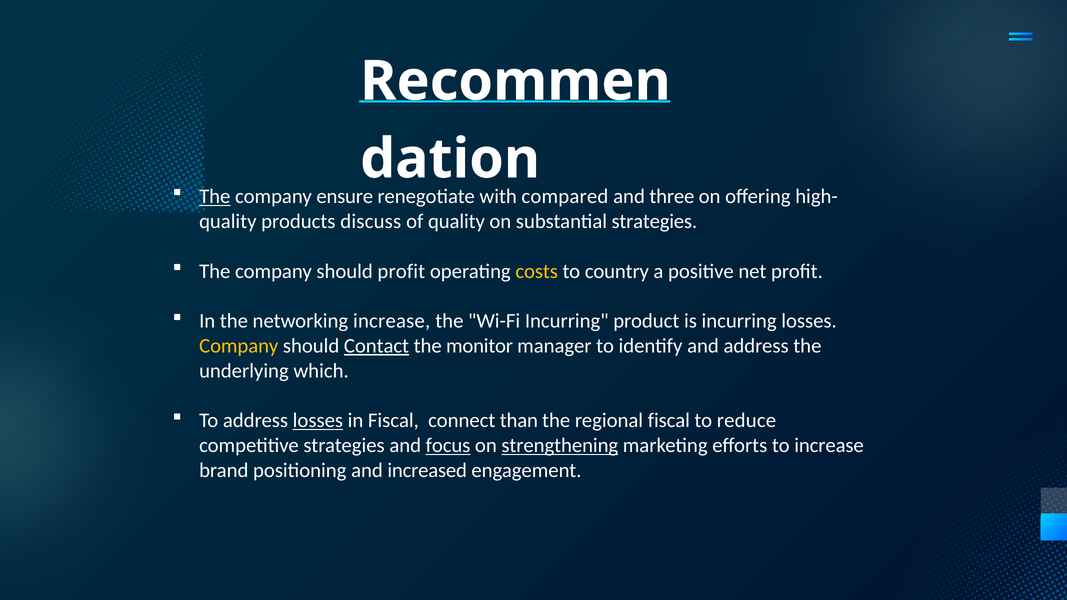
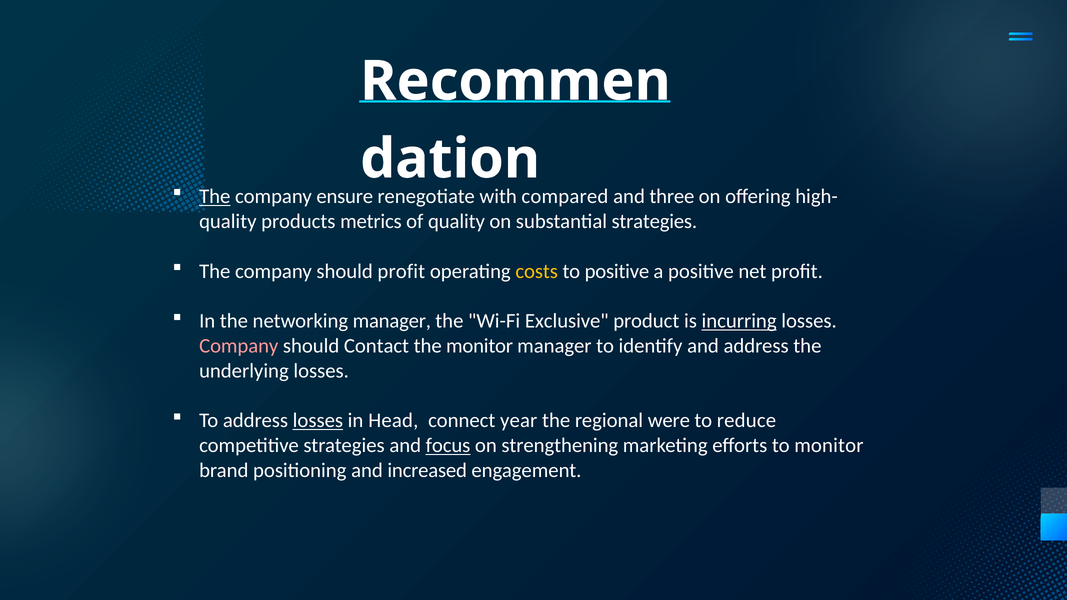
discuss: discuss -> metrics
to country: country -> positive
networking increase: increase -> manager
Wi-Fi Incurring: Incurring -> Exclusive
incurring at (739, 321) underline: none -> present
Company at (239, 346) colour: yellow -> pink
Contact underline: present -> none
underlying which: which -> losses
in Fiscal: Fiscal -> Head
than: than -> year
regional fiscal: fiscal -> were
strengthening underline: present -> none
to increase: increase -> monitor
